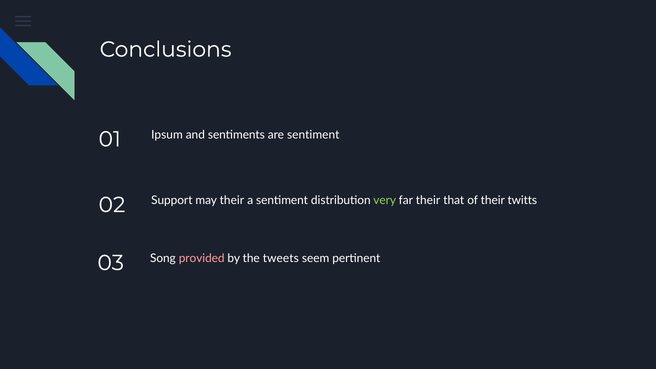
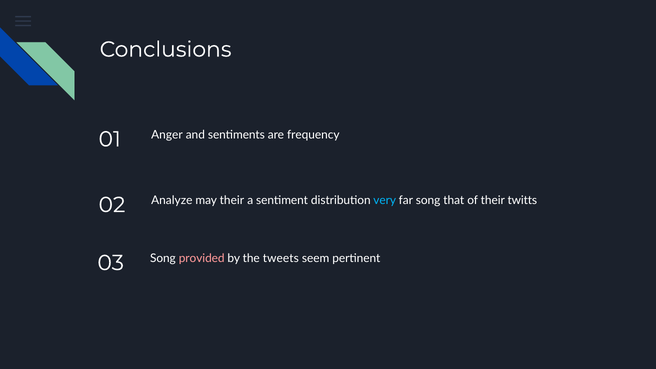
Ipsum: Ipsum -> Anger
are sentiment: sentiment -> frequency
Support: Support -> Analyze
very colour: light green -> light blue
far their: their -> song
